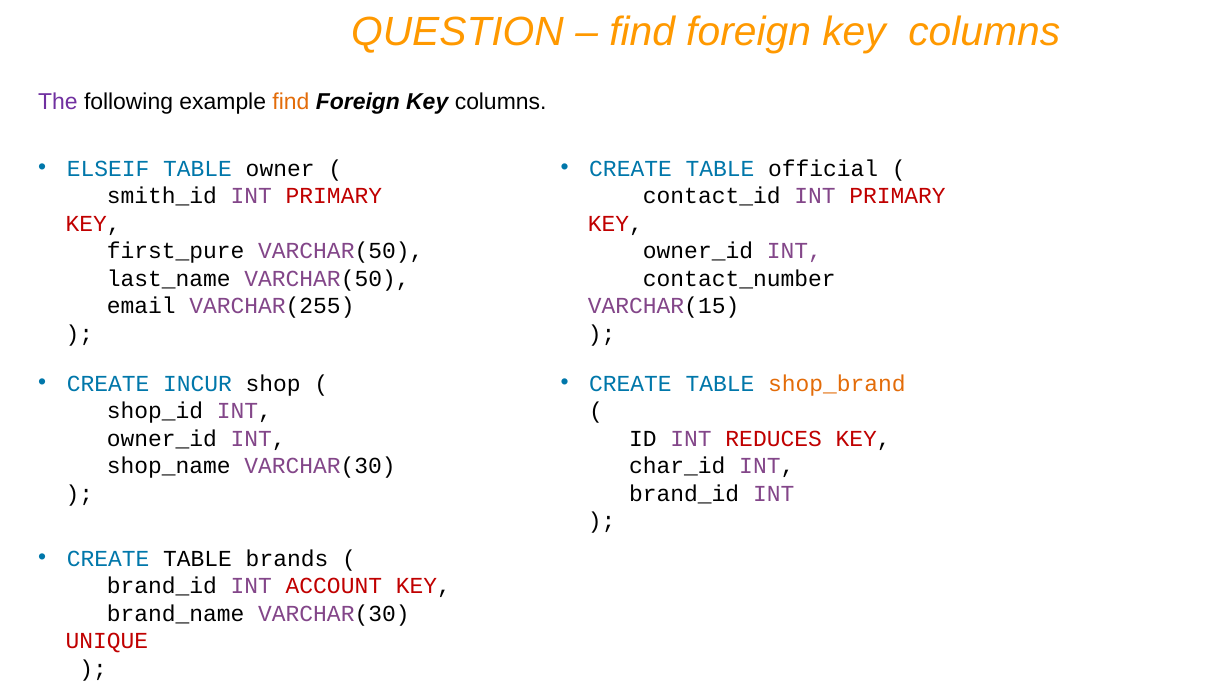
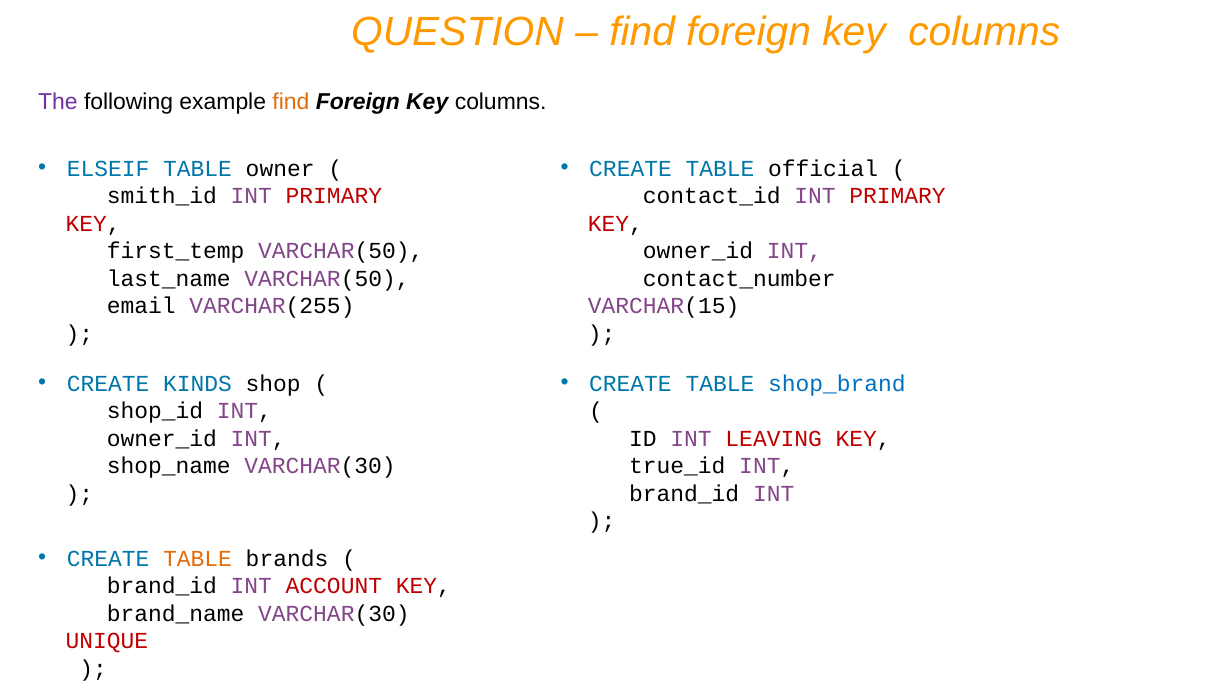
first_pure: first_pure -> first_temp
INCUR: INCUR -> KINDS
shop_brand colour: orange -> blue
REDUCES: REDUCES -> LEAVING
char_id: char_id -> true_id
TABLE at (198, 558) colour: black -> orange
